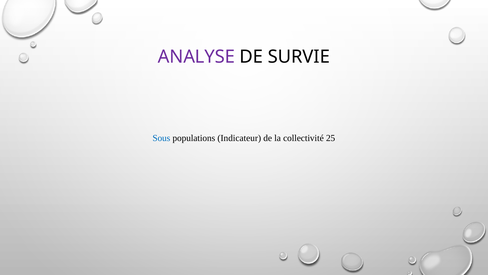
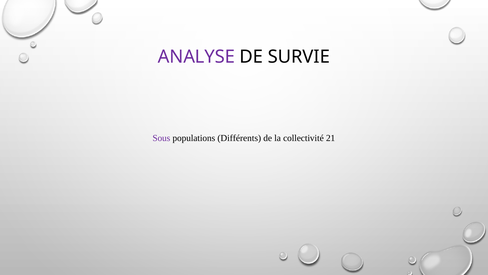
Sous colour: blue -> purple
Indicateur: Indicateur -> Différents
25: 25 -> 21
